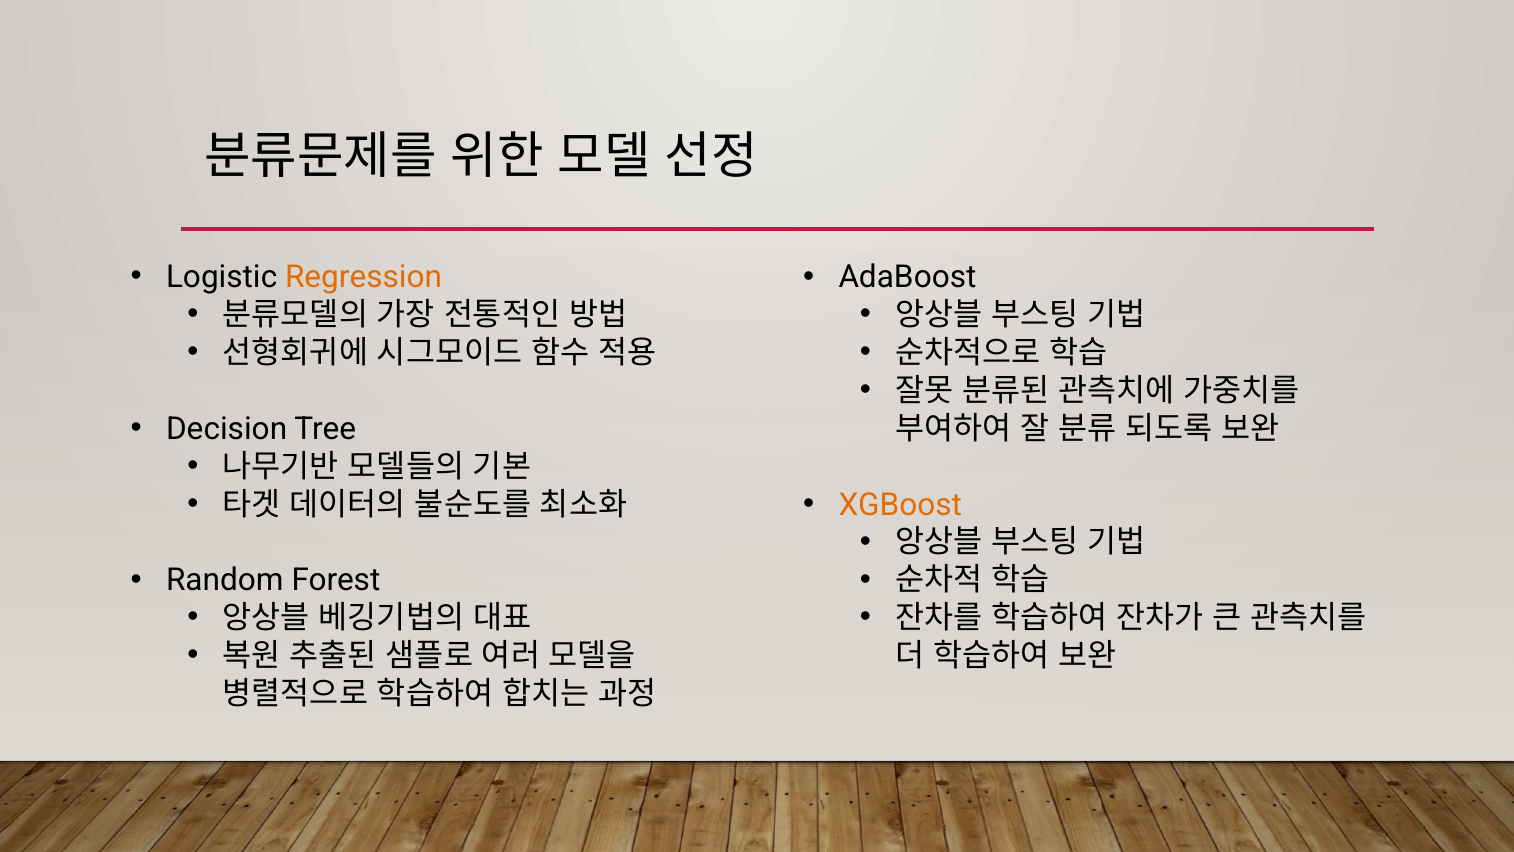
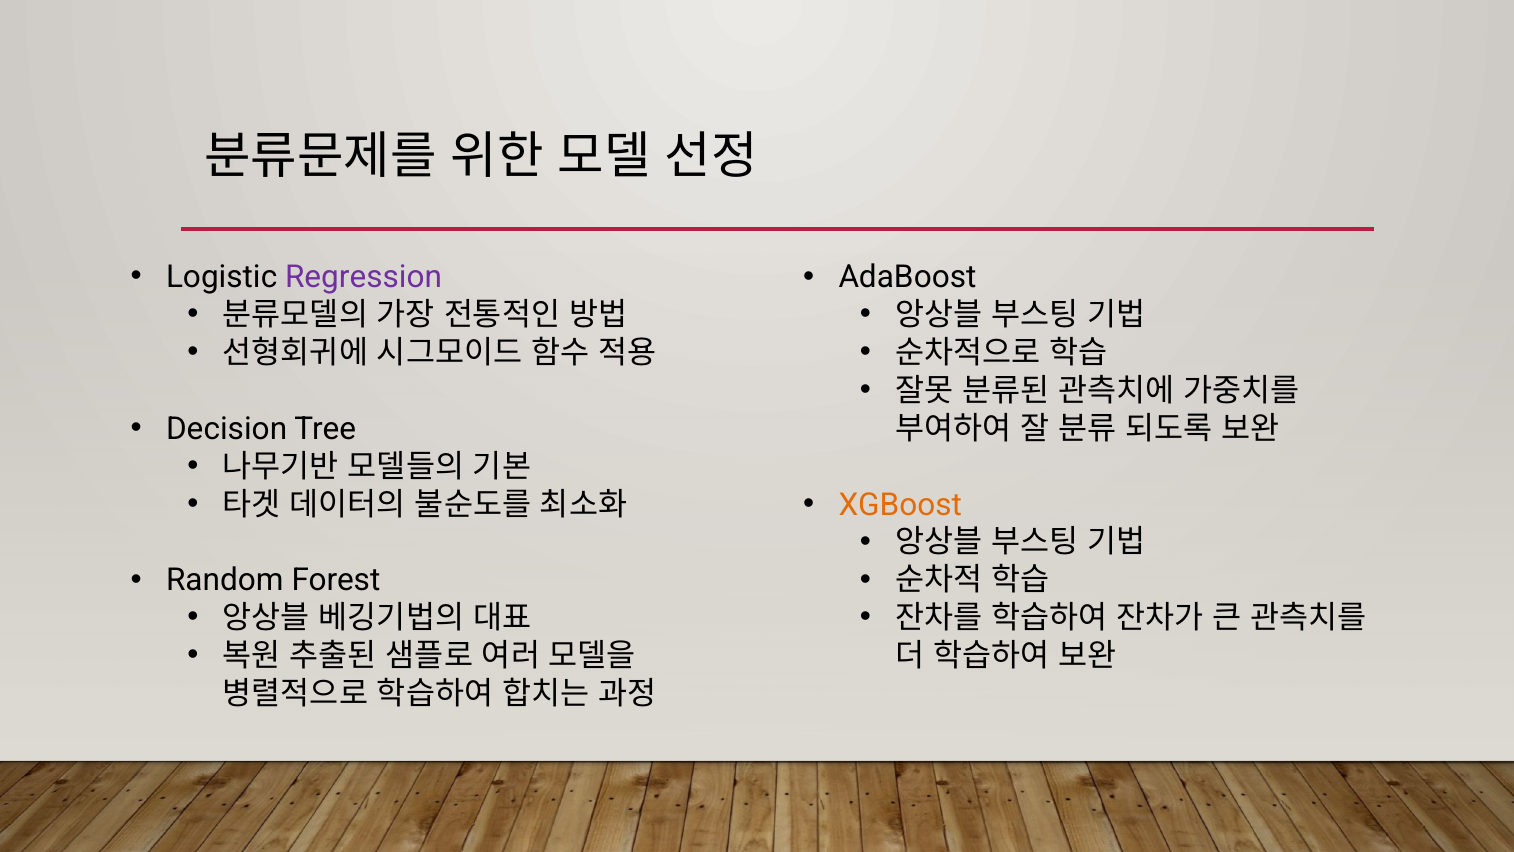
Regression colour: orange -> purple
